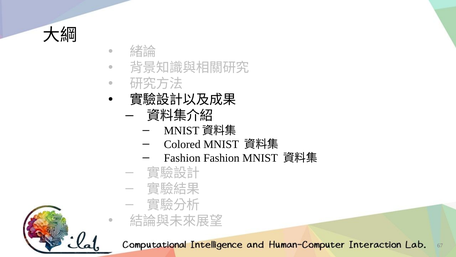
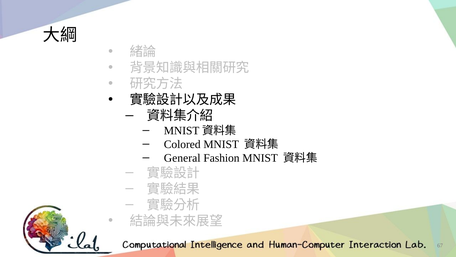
Fashion at (182, 158): Fashion -> General
